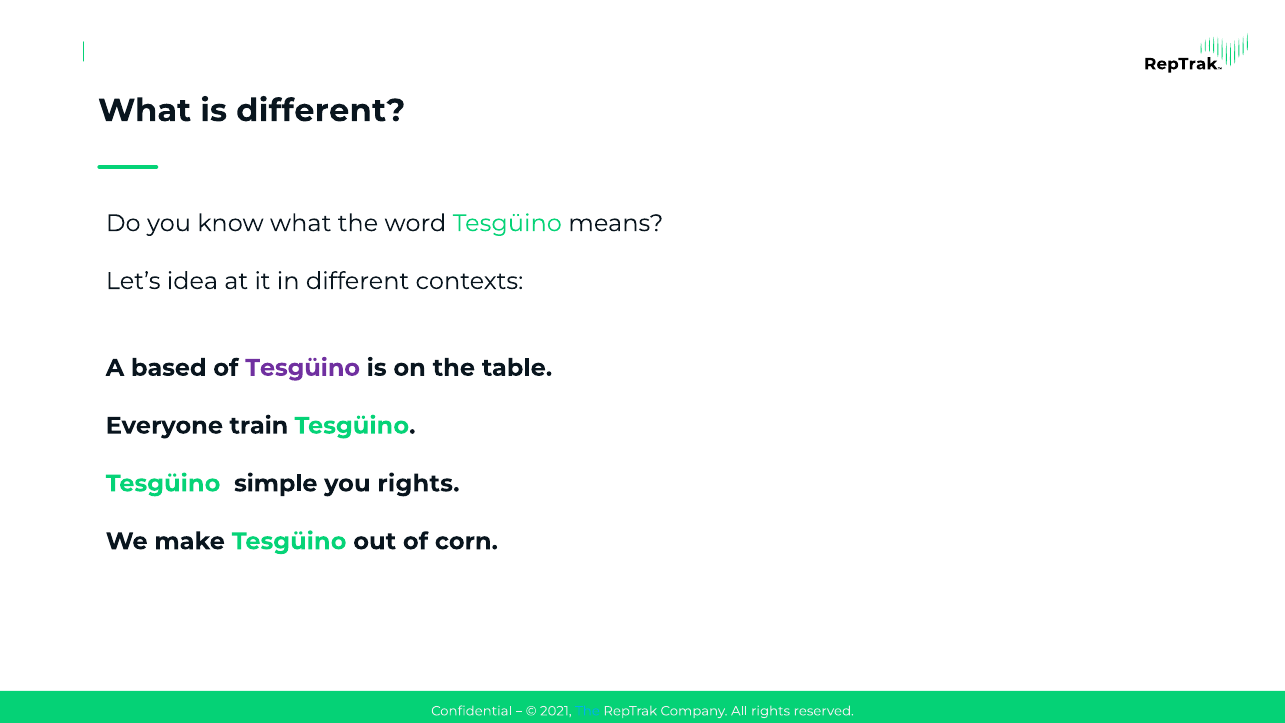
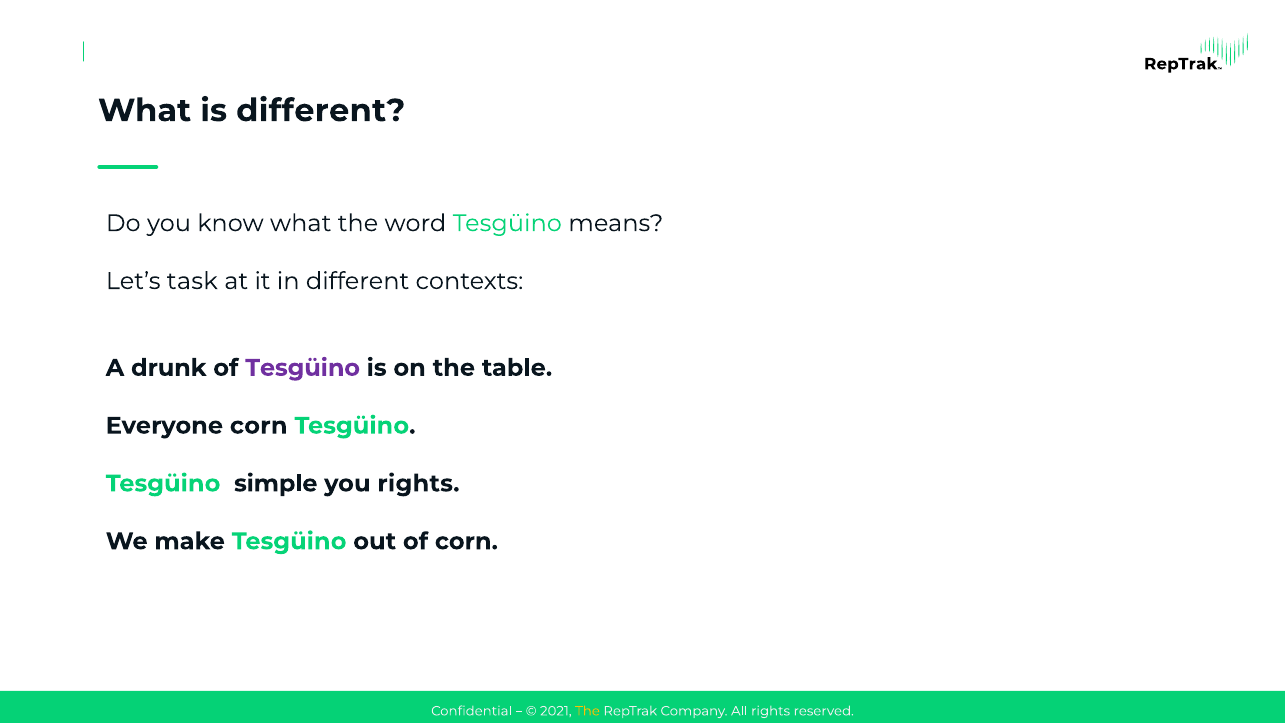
idea: idea -> task
based: based -> drunk
Everyone train: train -> corn
The at (588, 711) colour: light blue -> yellow
